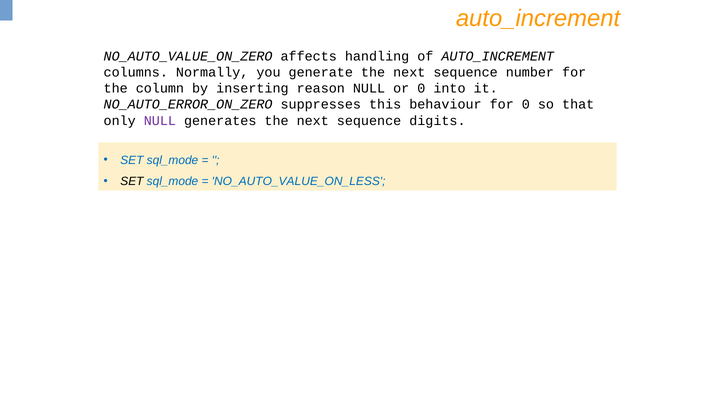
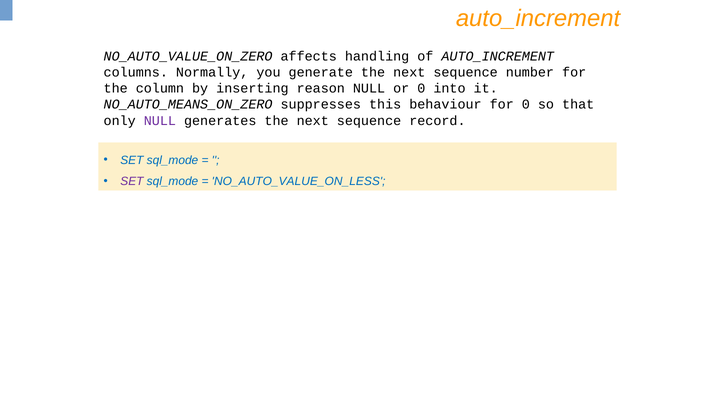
NO_AUTO_ERROR_ON_ZERO: NO_AUTO_ERROR_ON_ZERO -> NO_AUTO_MEANS_ON_ZERO
digits: digits -> record
SET at (132, 182) colour: black -> purple
